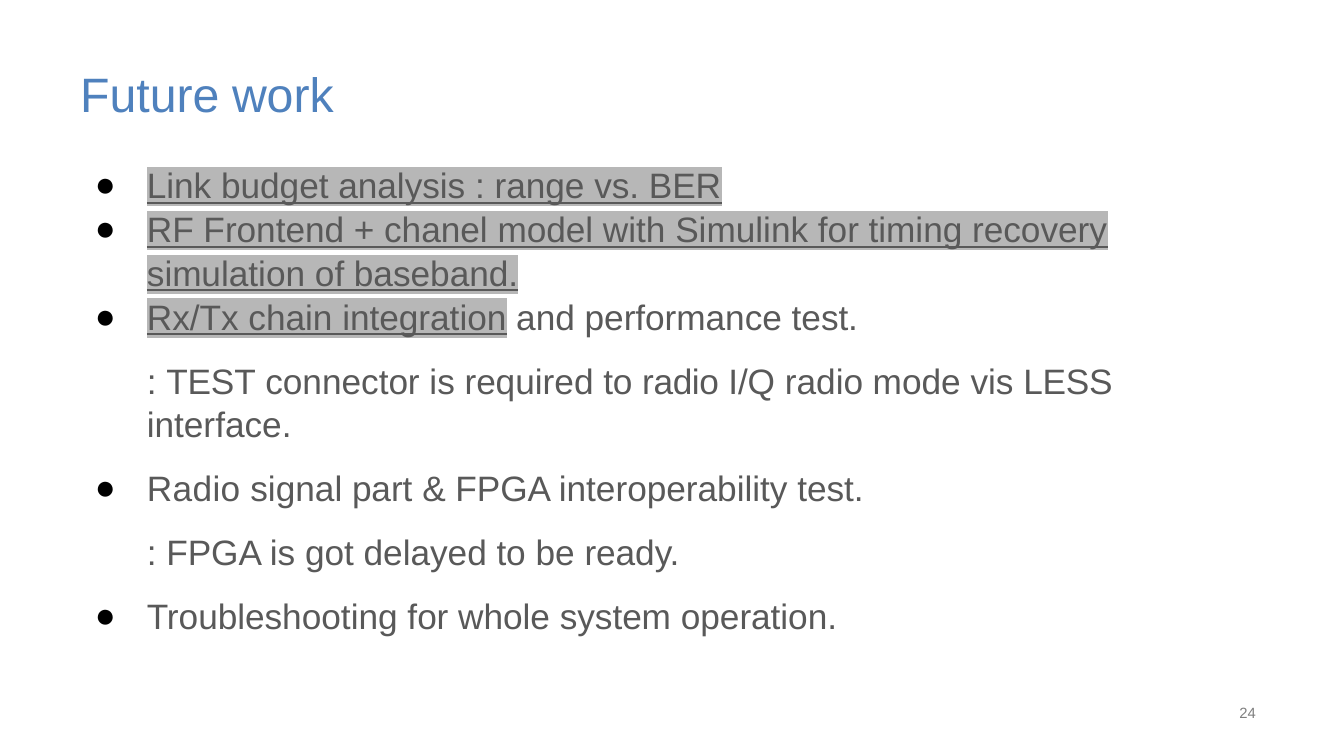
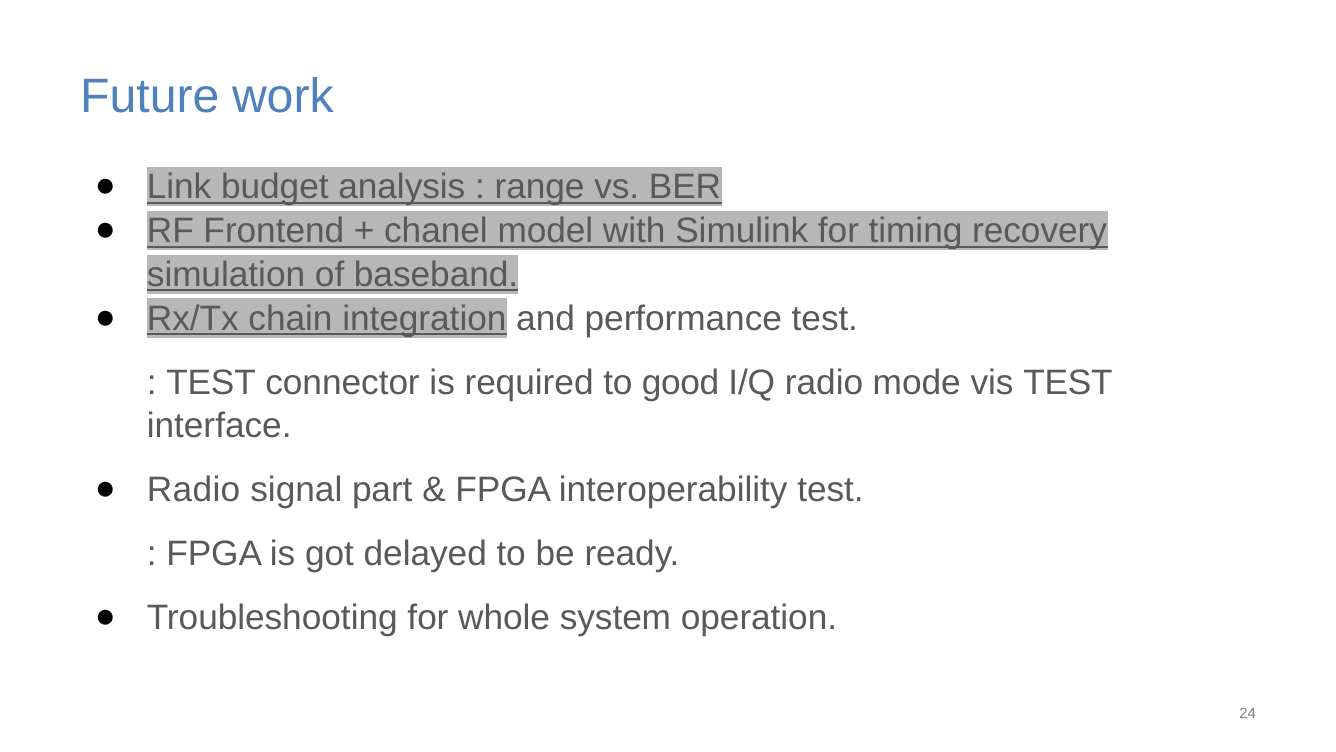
to radio: radio -> good
vis LESS: LESS -> TEST
